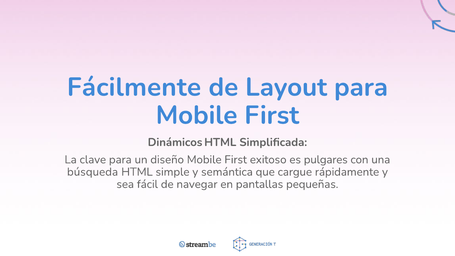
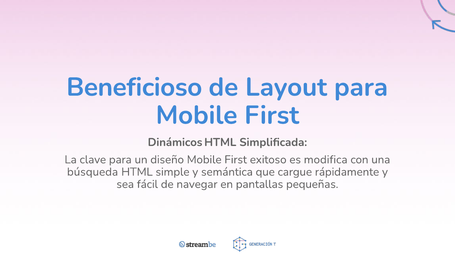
Fácilmente: Fácilmente -> Beneficioso
pulgares: pulgares -> modifica
